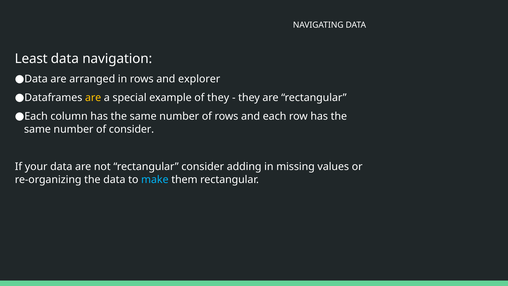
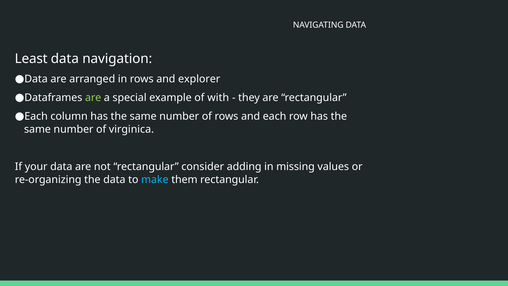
are at (93, 98) colour: yellow -> light green
of they: they -> with
of consider: consider -> virginica
